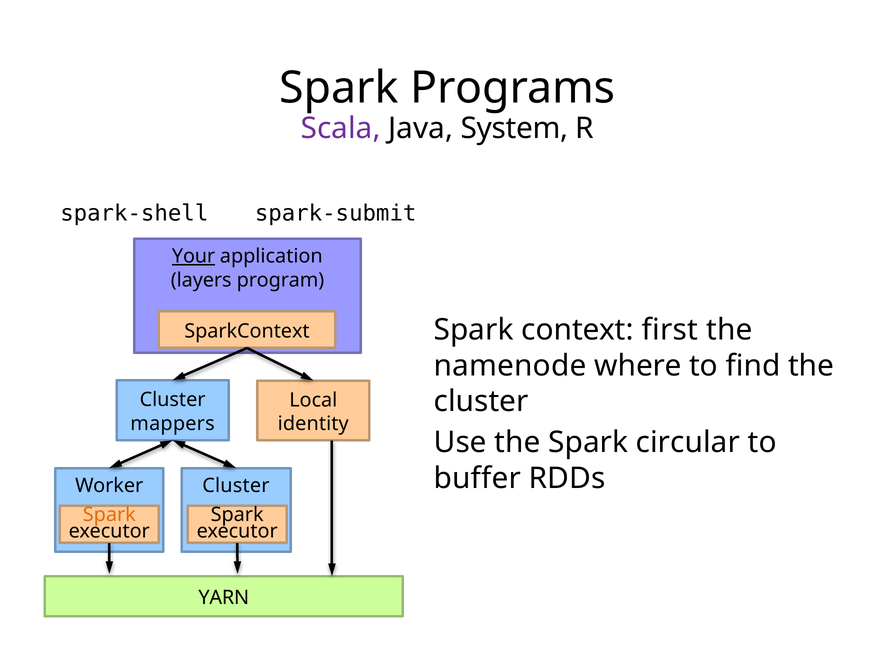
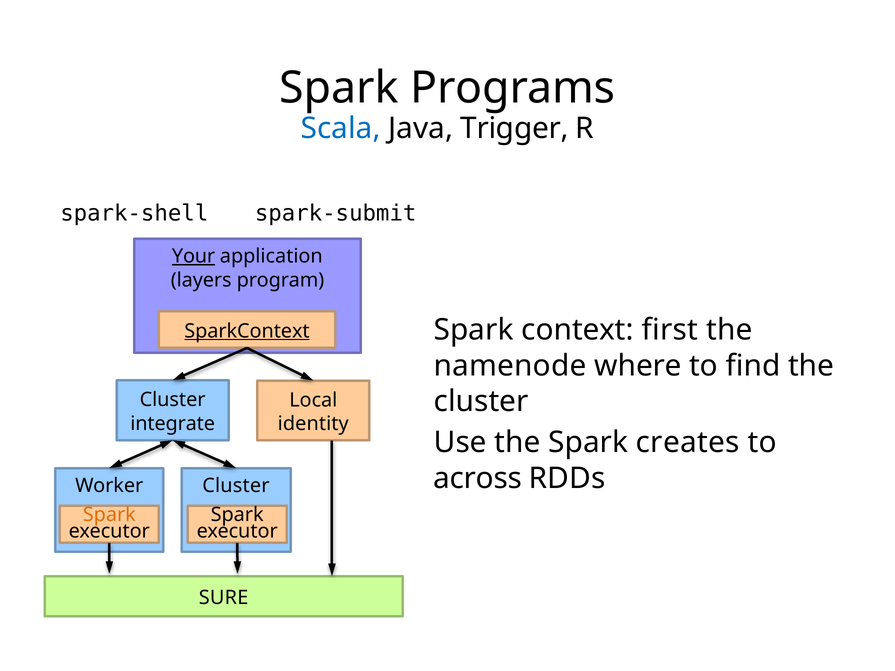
Scala colour: purple -> blue
System: System -> Trigger
SparkContext underline: none -> present
mappers: mappers -> integrate
circular: circular -> creates
buffer: buffer -> across
YARN: YARN -> SURE
